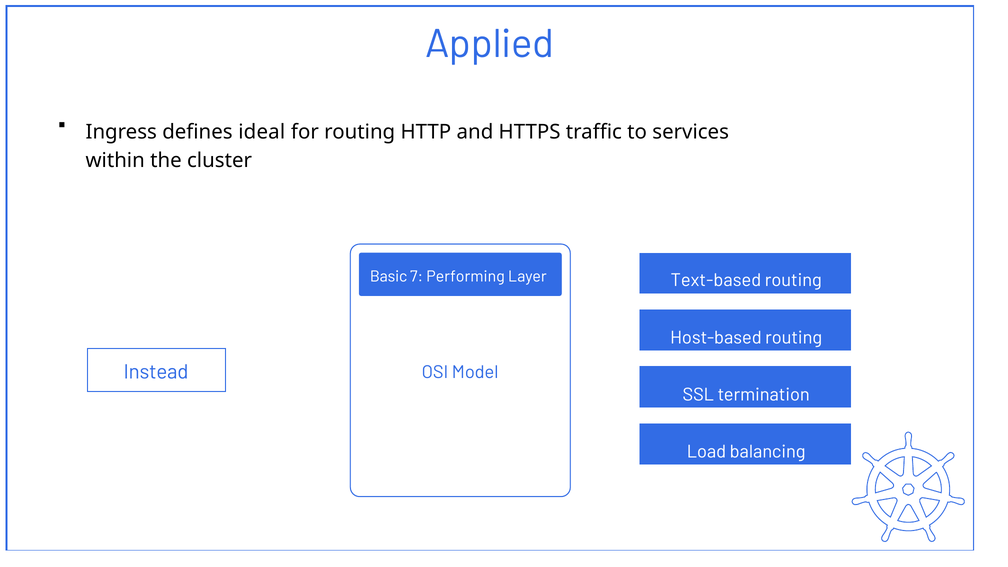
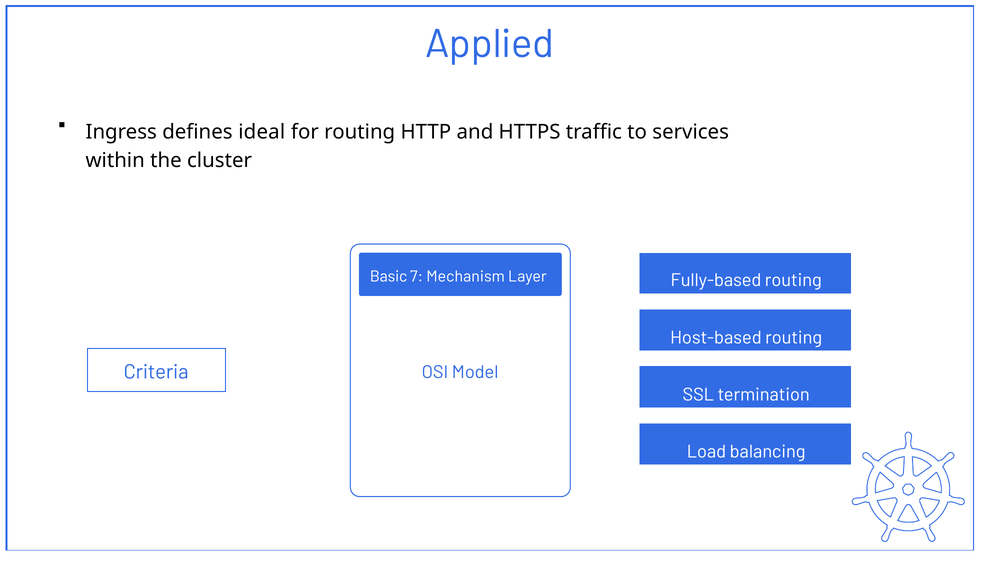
Performing: Performing -> Mechanism
Text-based: Text-based -> Fully-based
Instead: Instead -> Criteria
